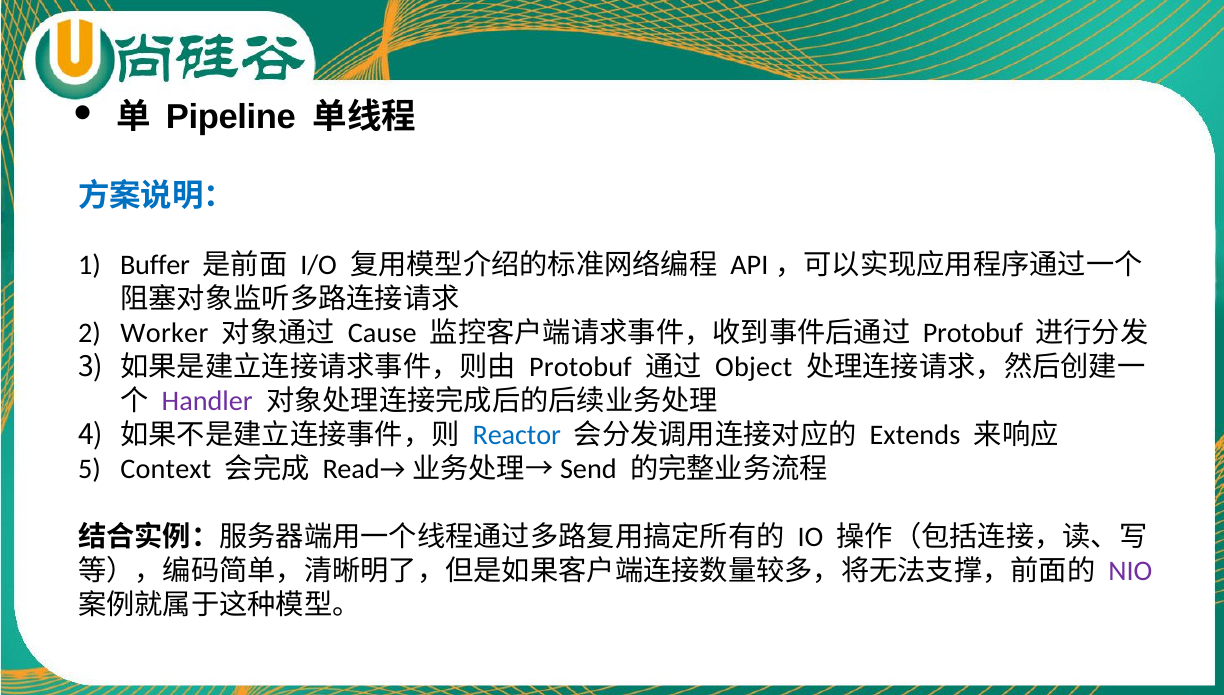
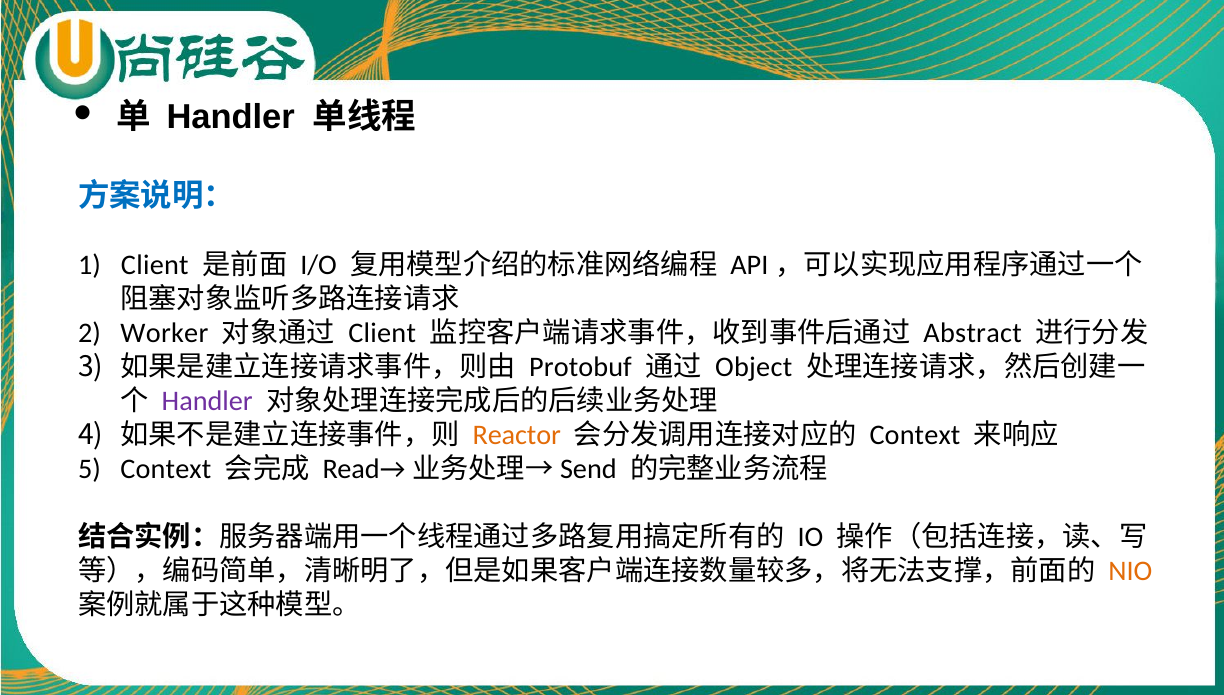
Pipeline at (231, 117): Pipeline -> Handler
Buffer at (155, 265): Buffer -> Client
Cause at (382, 333): Cause -> Client
Protobuf at (973, 333): Protobuf -> Abstract
Reactor colour: blue -> orange
Extends at (915, 435): Extends -> Context
NIO colour: purple -> orange
